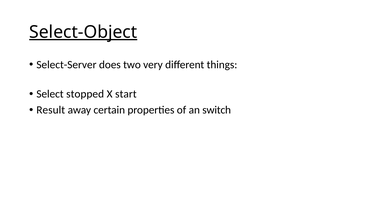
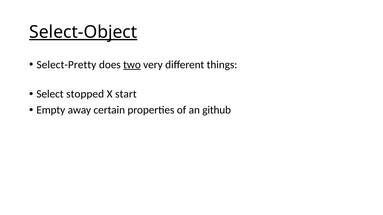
Select-Server: Select-Server -> Select-Pretty
two underline: none -> present
Result: Result -> Empty
switch: switch -> github
